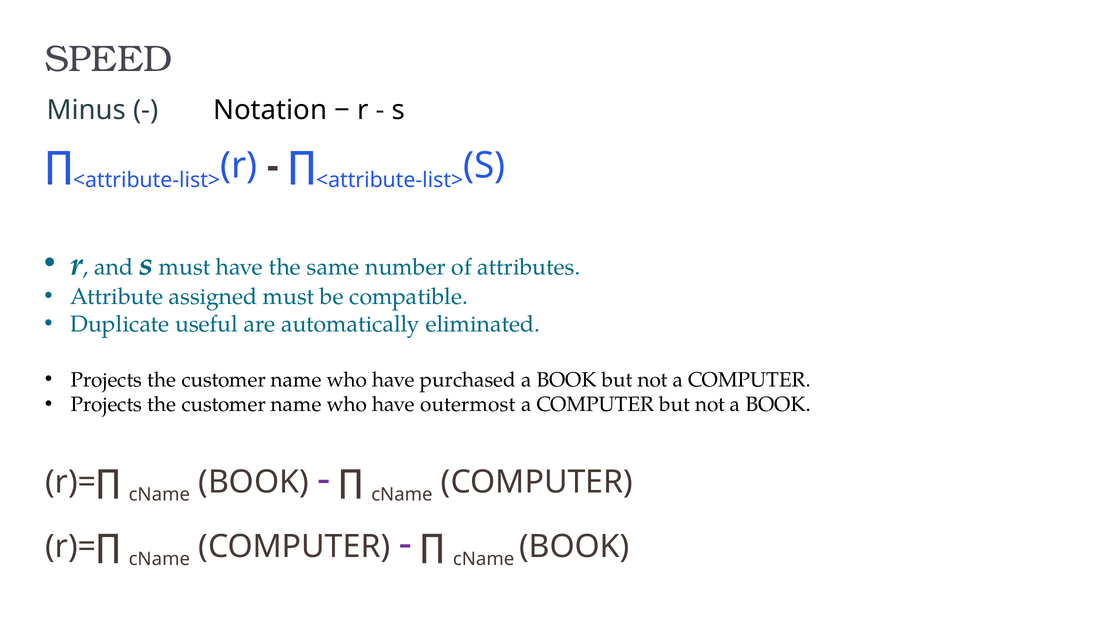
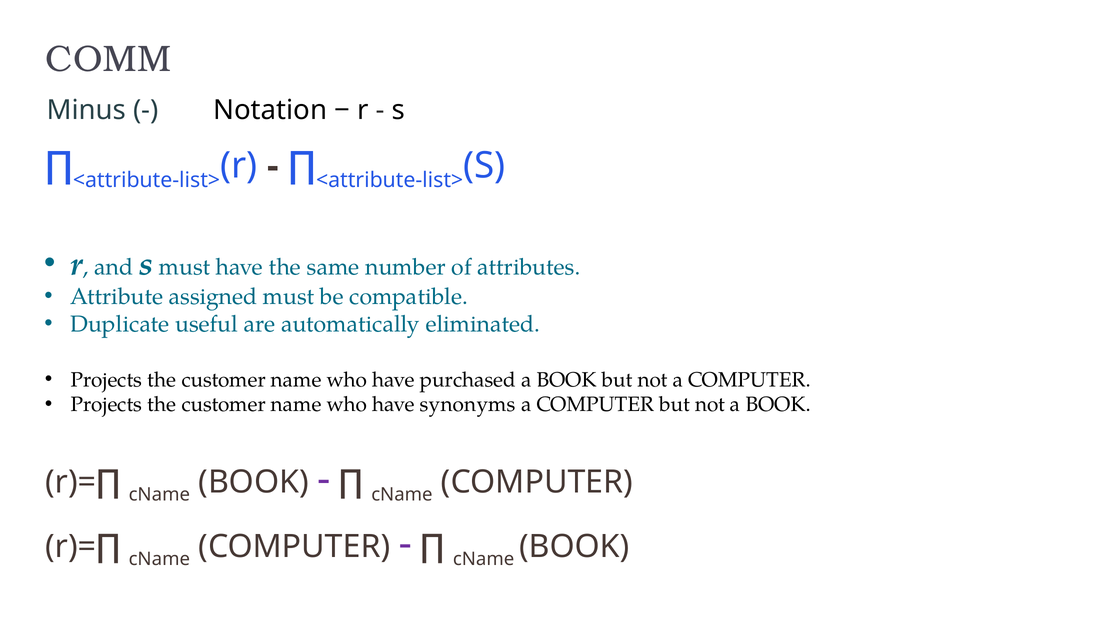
SPEED: SPEED -> COMM
outermost: outermost -> synonyms
